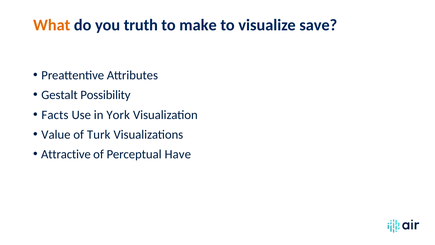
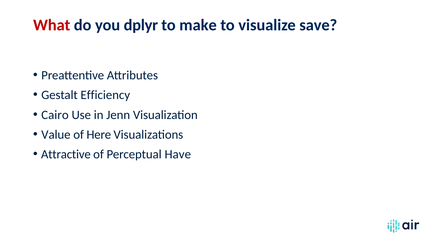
What colour: orange -> red
truth: truth -> dplyr
Possibility: Possibility -> Efficiency
Facts: Facts -> Cairo
York: York -> Jenn
Turk: Turk -> Here
